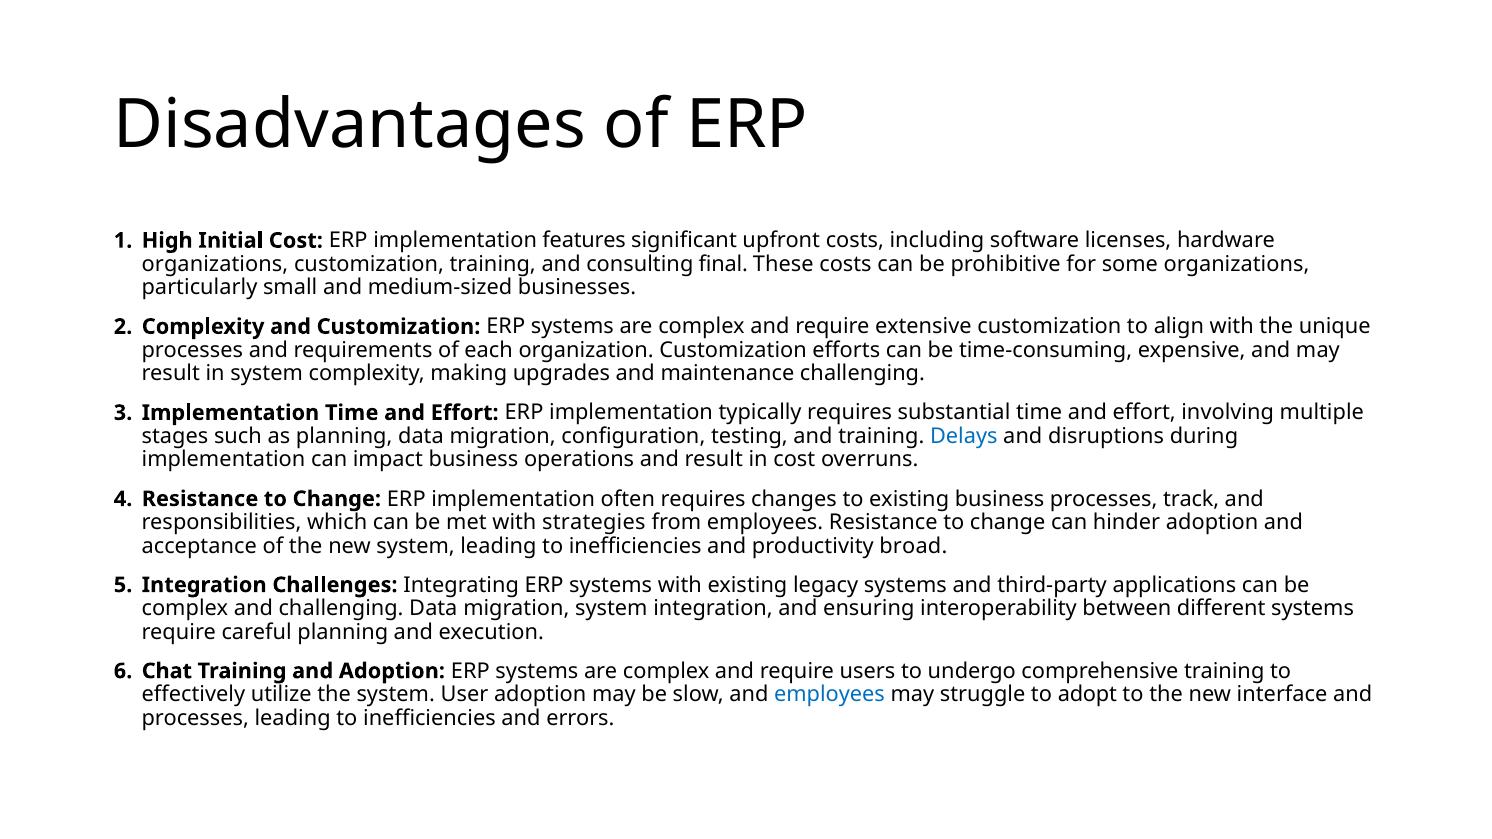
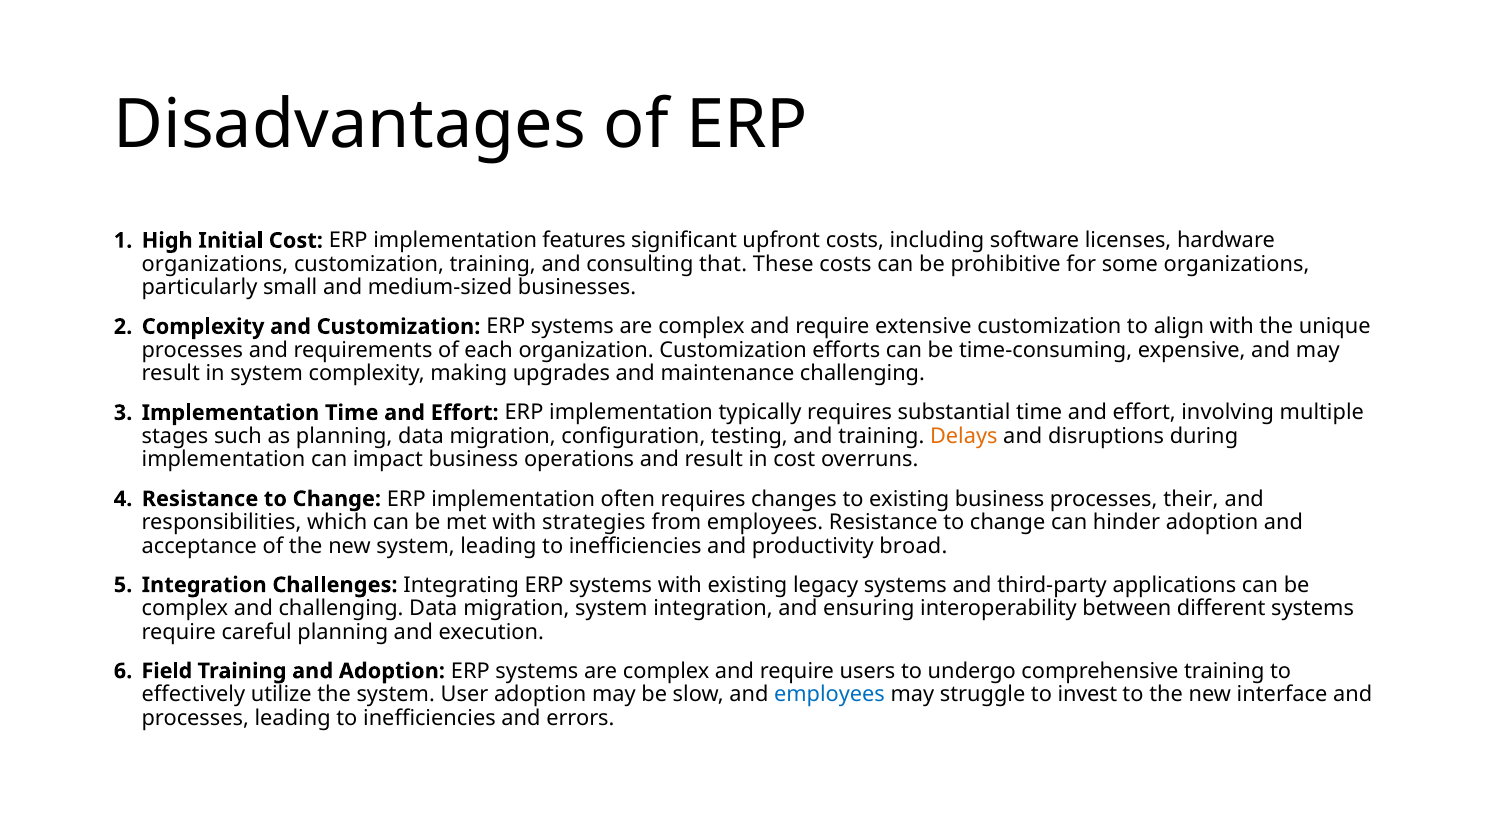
final: final -> that
Delays colour: blue -> orange
track: track -> their
Chat: Chat -> Field
adopt: adopt -> invest
